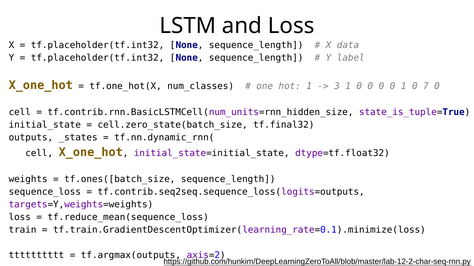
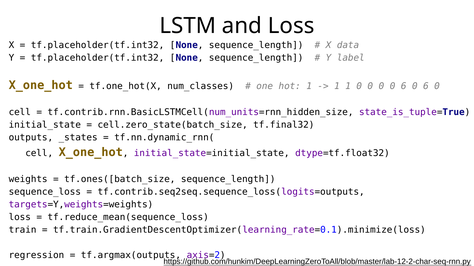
3 at (337, 86): 3 -> 1
0 0 1: 1 -> 6
7 at (426, 86): 7 -> 6
tttttttttt: tttttttttt -> regression
